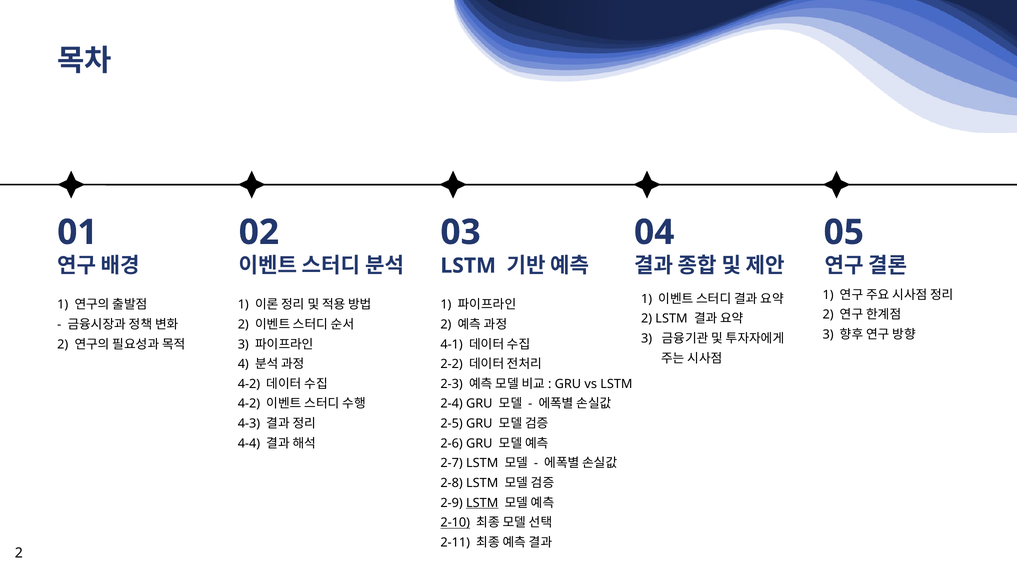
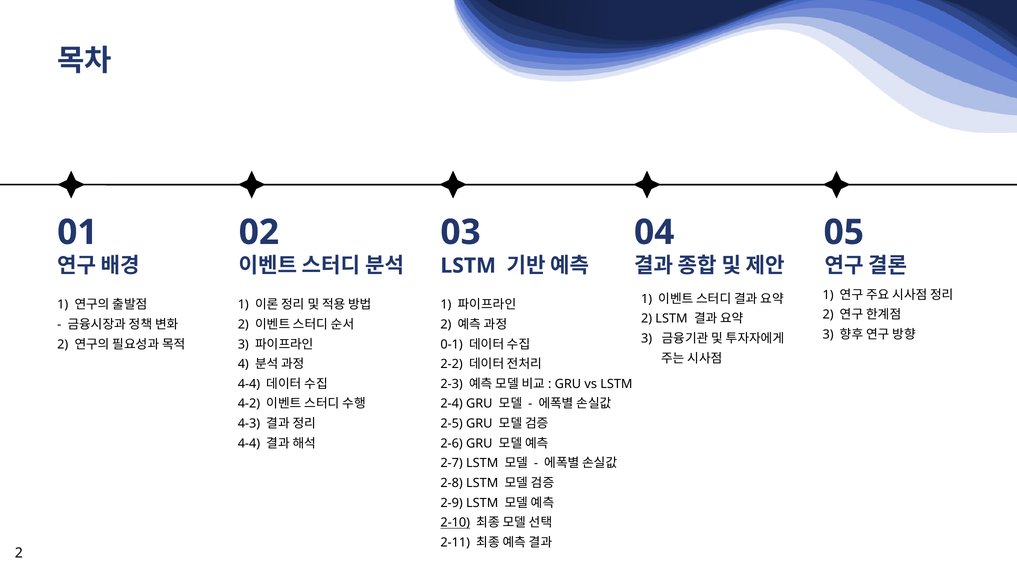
4-1: 4-1 -> 0-1
4-2 at (249, 384): 4-2 -> 4-4
LSTM at (482, 503) underline: present -> none
